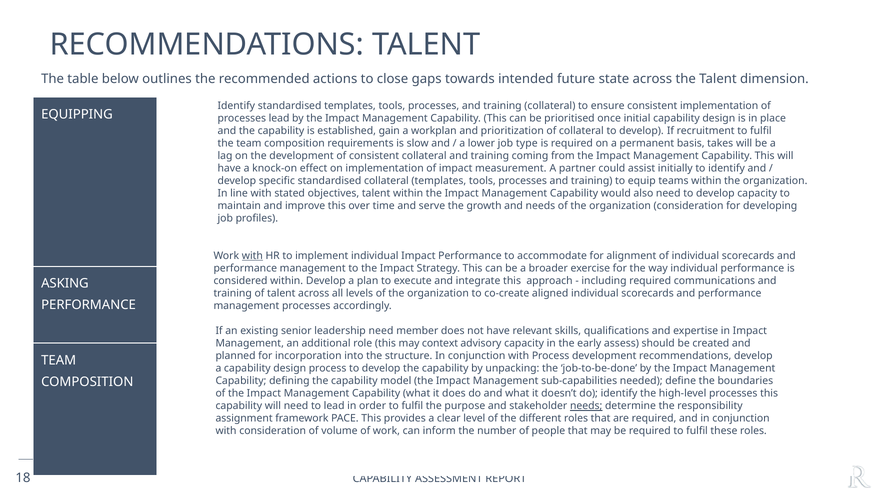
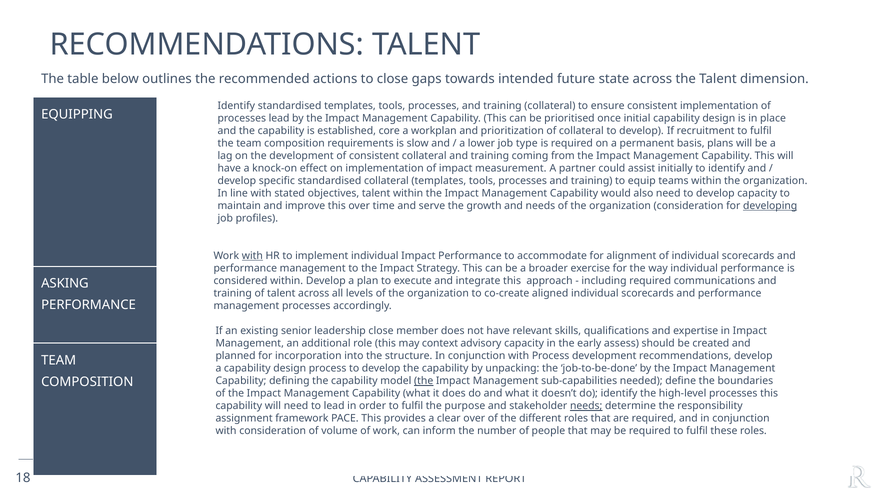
gain: gain -> core
takes: takes -> plans
developing underline: none -> present
leadership need: need -> close
the at (424, 381) underline: none -> present
clear level: level -> over
